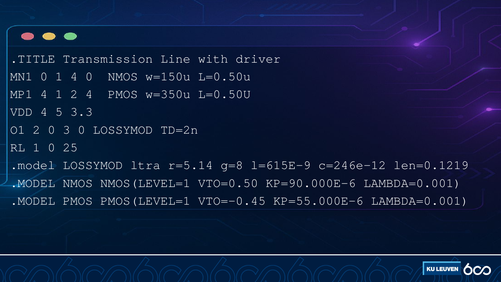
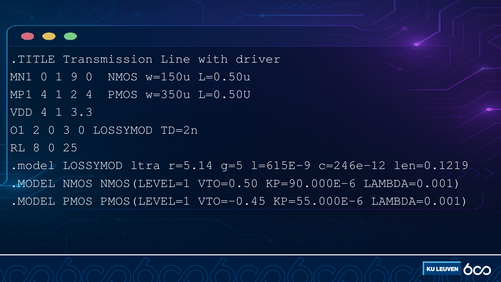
1 4: 4 -> 9
VDD 4 5: 5 -> 1
RL 1: 1 -> 8
g=8: g=8 -> g=5
